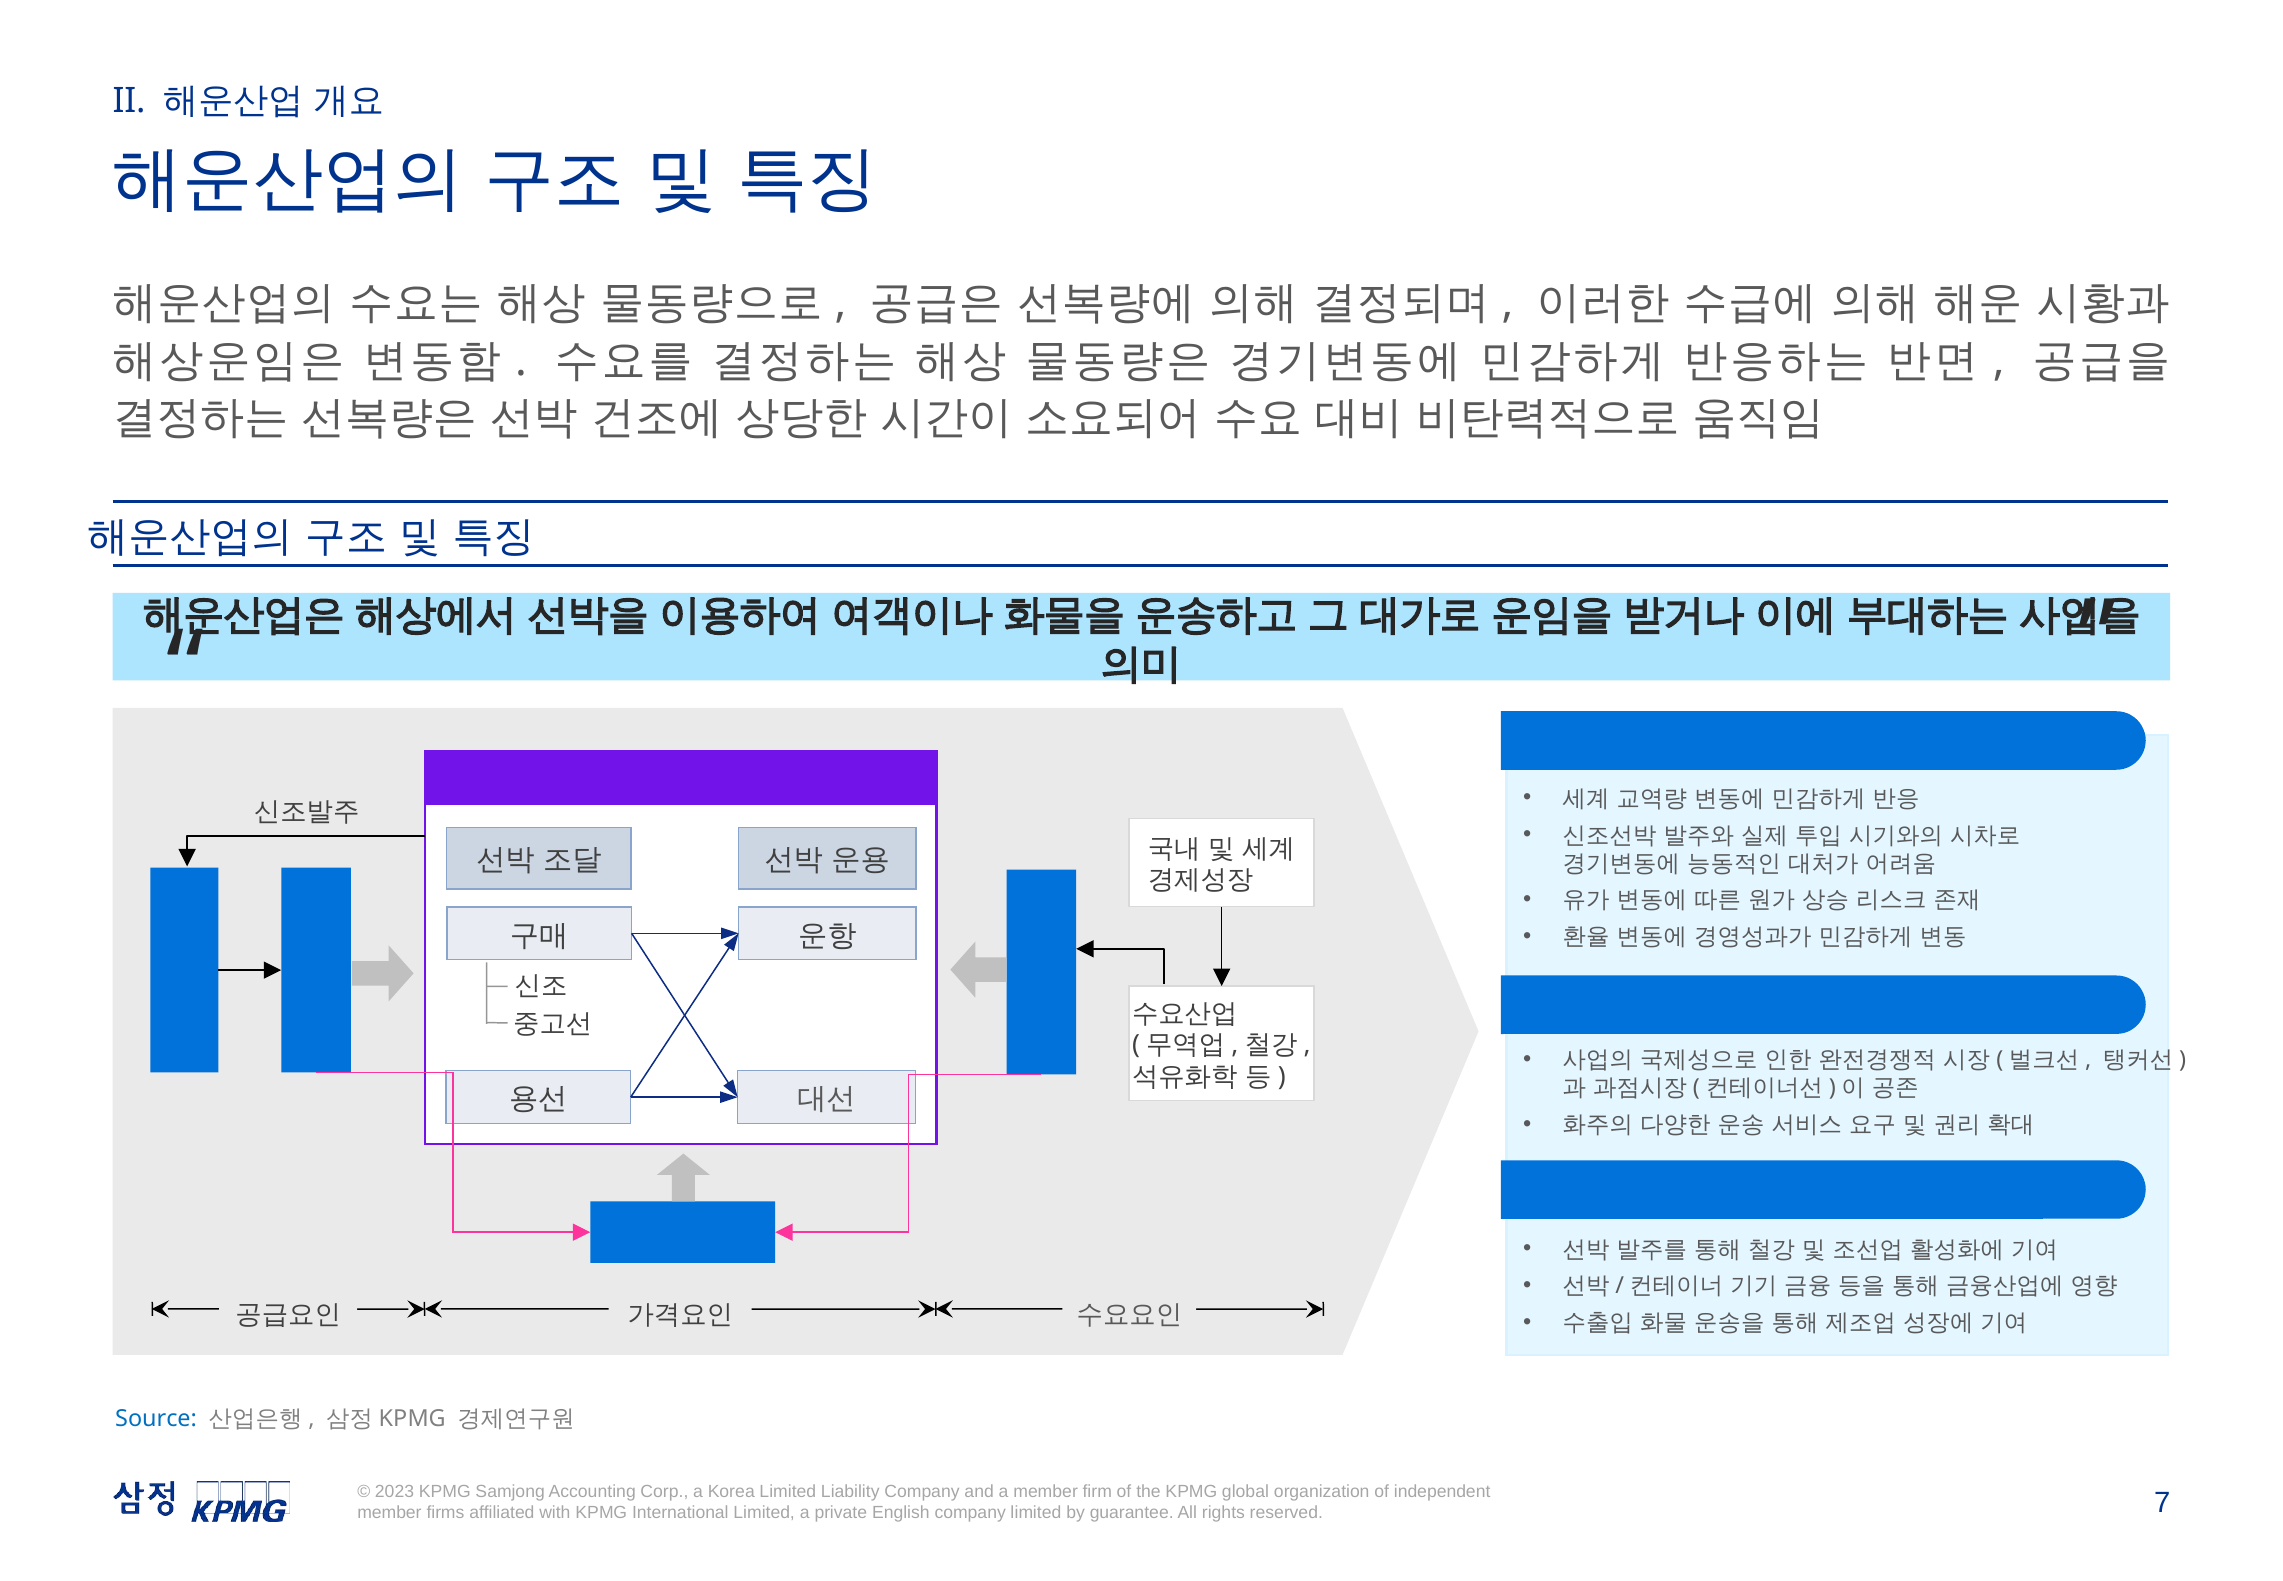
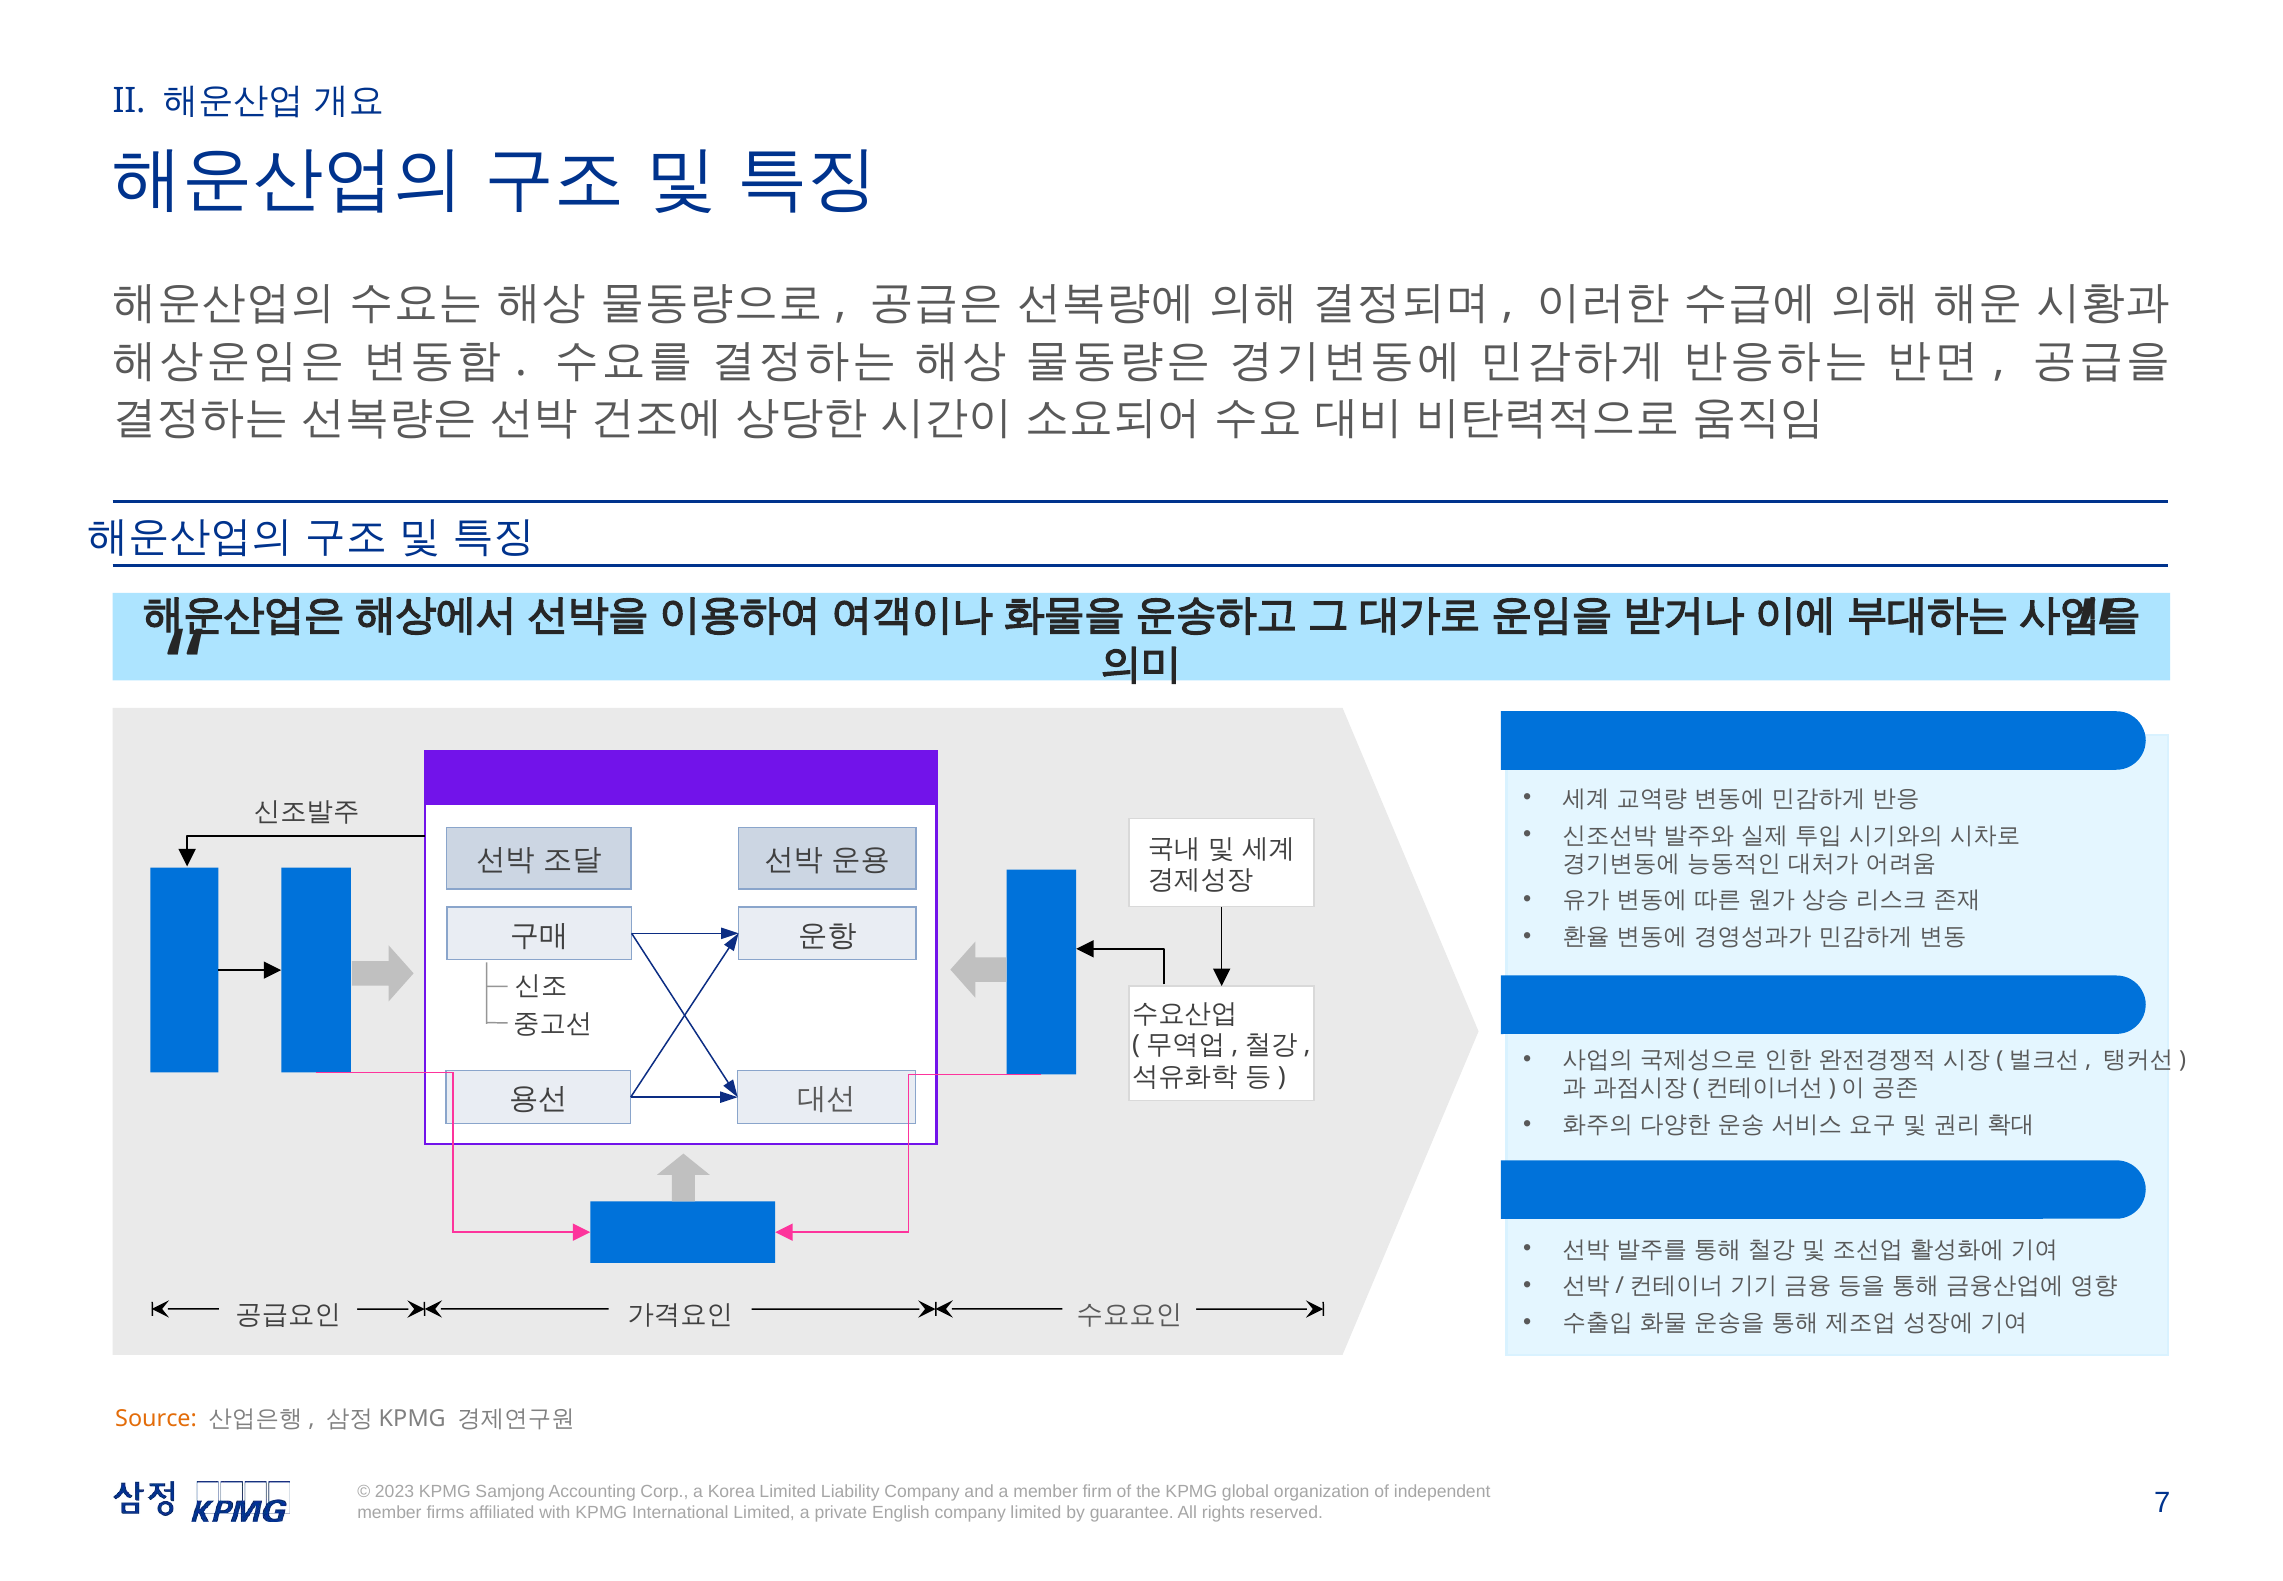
Source colour: blue -> orange
